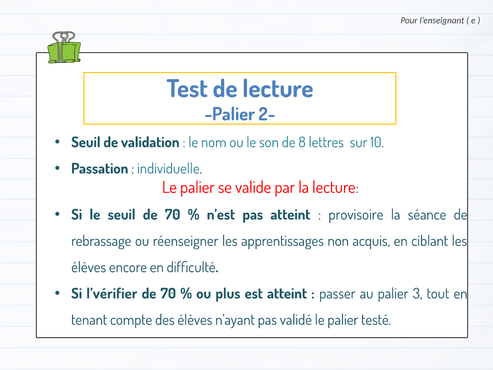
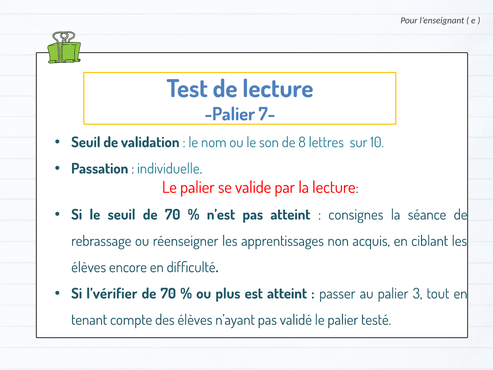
2-: 2- -> 7-
provisoire at (356, 215): provisoire -> consignes
